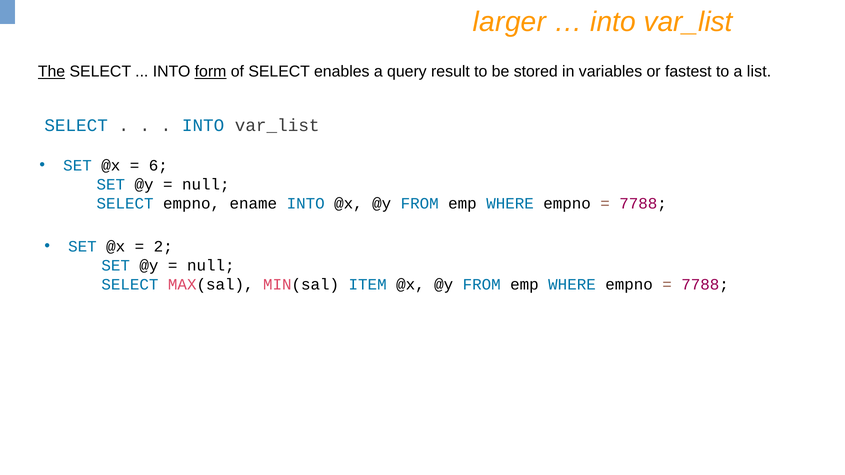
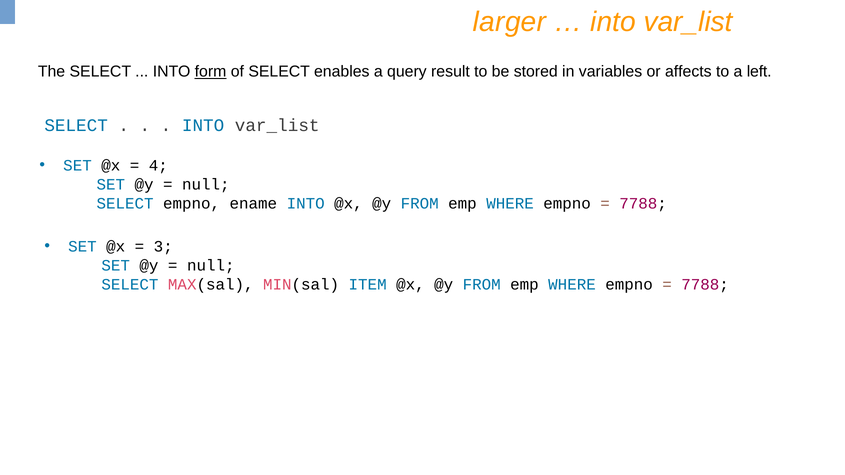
The underline: present -> none
fastest: fastest -> affects
list: list -> left
6: 6 -> 4
2: 2 -> 3
